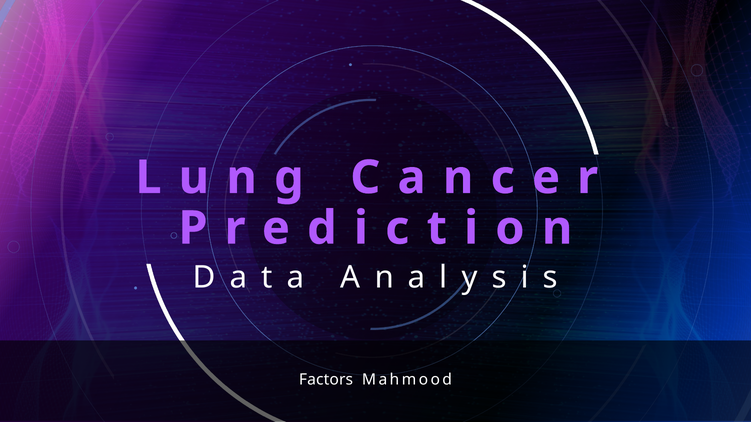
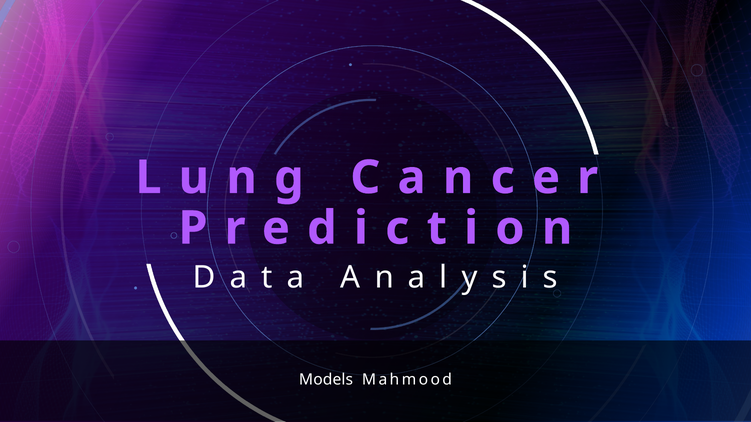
Factors: Factors -> Models
